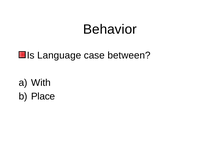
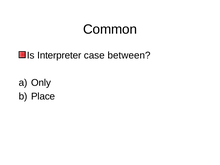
Behavior: Behavior -> Common
Language: Language -> Interpreter
With: With -> Only
